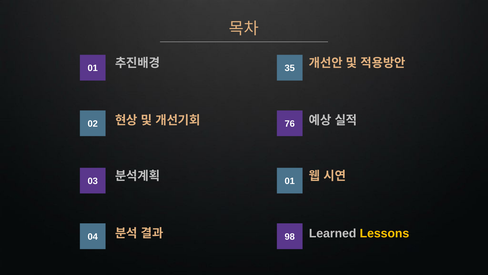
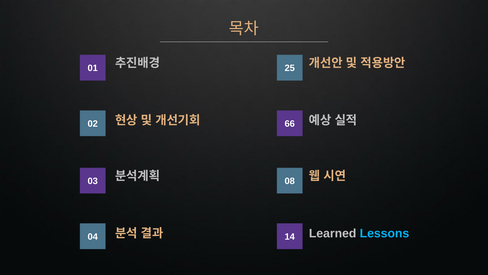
35: 35 -> 25
76: 76 -> 66
03 01: 01 -> 08
Lessons colour: yellow -> light blue
98: 98 -> 14
